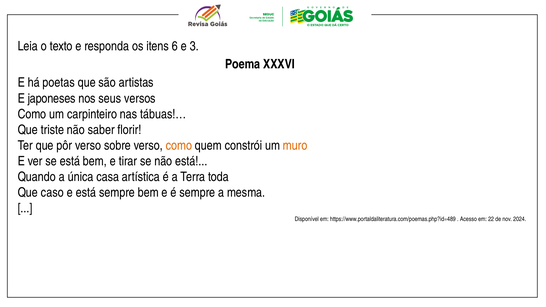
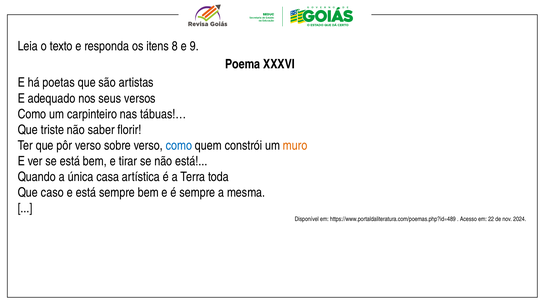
6: 6 -> 8
3: 3 -> 9
japoneses: japoneses -> adequado
como at (179, 145) colour: orange -> blue
